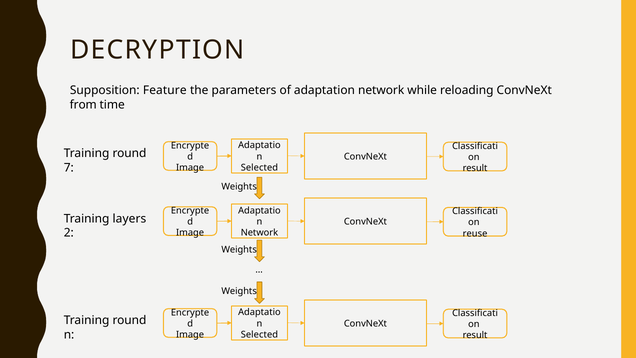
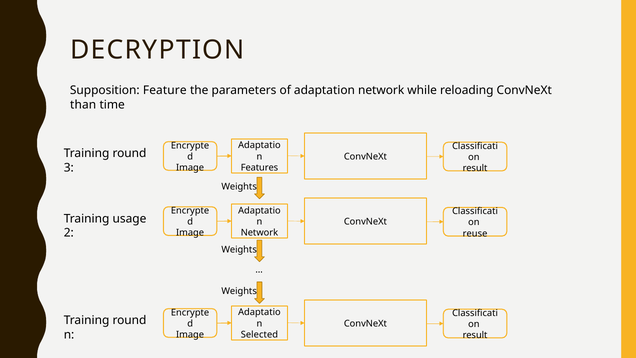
from: from -> than
7: 7 -> 3
Selected at (259, 167): Selected -> Features
layers: layers -> usage
